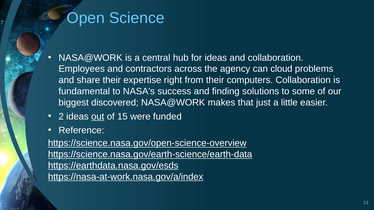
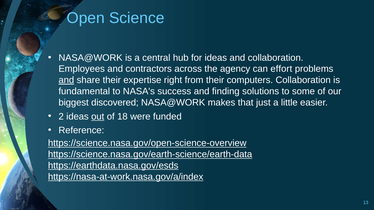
cloud: cloud -> effort
and at (66, 80) underline: none -> present
15: 15 -> 18
